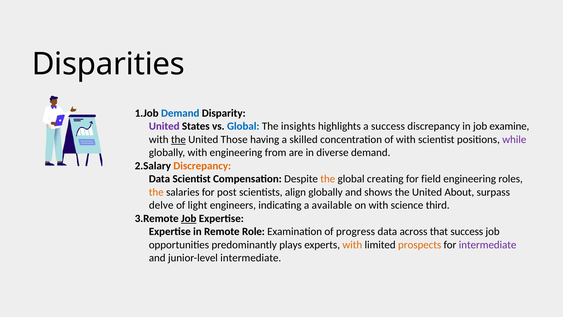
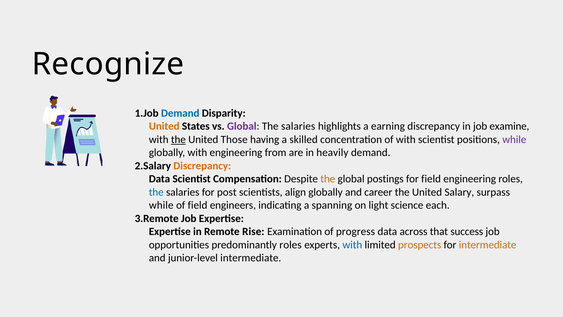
Disparities: Disparities -> Recognize
United at (164, 126) colour: purple -> orange
Global at (243, 126) colour: blue -> purple
insights at (298, 126): insights -> salaries
a success: success -> earning
diverse: diverse -> heavily
creating: creating -> postings
the at (156, 192) colour: orange -> blue
shows: shows -> career
About: About -> Salary
delve at (161, 205): delve -> while
of light: light -> field
available: available -> spanning
on with: with -> light
third: third -> each
Job at (189, 218) underline: present -> none
Role: Role -> Rise
predominantly plays: plays -> roles
with at (352, 245) colour: orange -> blue
intermediate at (488, 245) colour: purple -> orange
